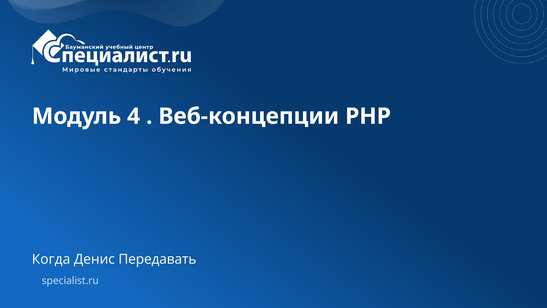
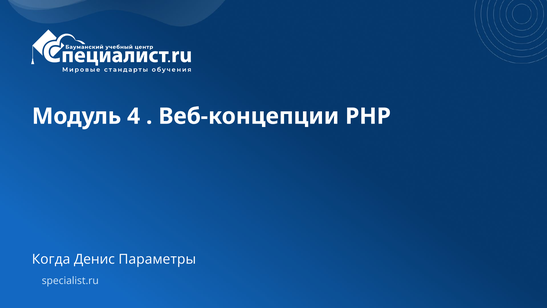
Передавать: Передавать -> Параметры
